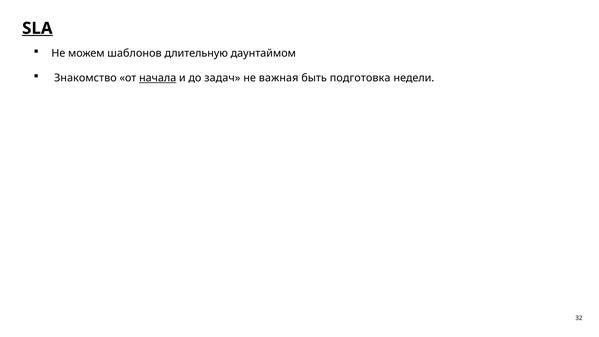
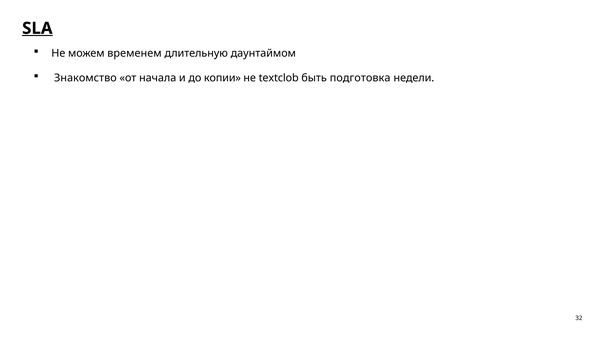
шаблонов: шаблонов -> временем
начала underline: present -> none
задач: задач -> копии
важная: важная -> textclob
